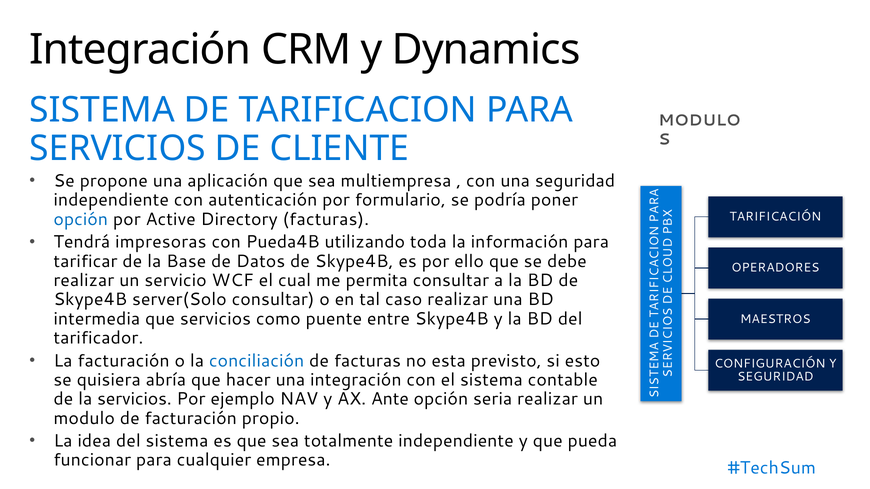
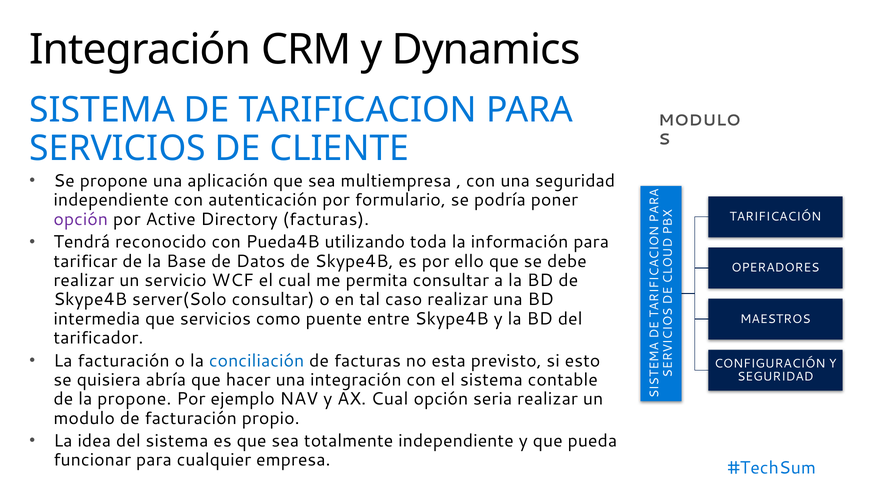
opción at (81, 219) colour: blue -> purple
impresoras: impresoras -> reconocido
la servicios: servicios -> propone
AX Ante: Ante -> Cual
